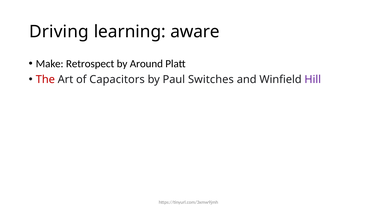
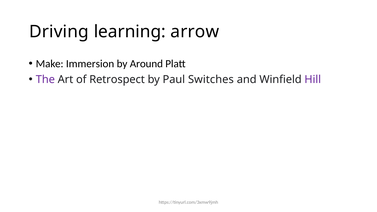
aware: aware -> arrow
Retrospect: Retrospect -> Immersion
The colour: red -> purple
Capacitors: Capacitors -> Retrospect
